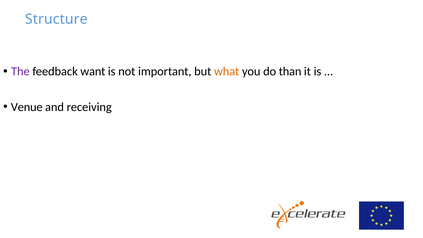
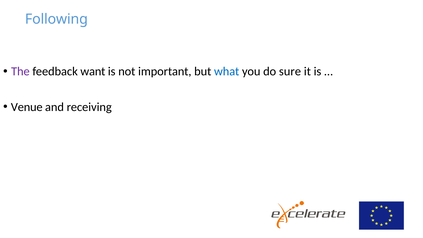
Structure: Structure -> Following
what colour: orange -> blue
than: than -> sure
